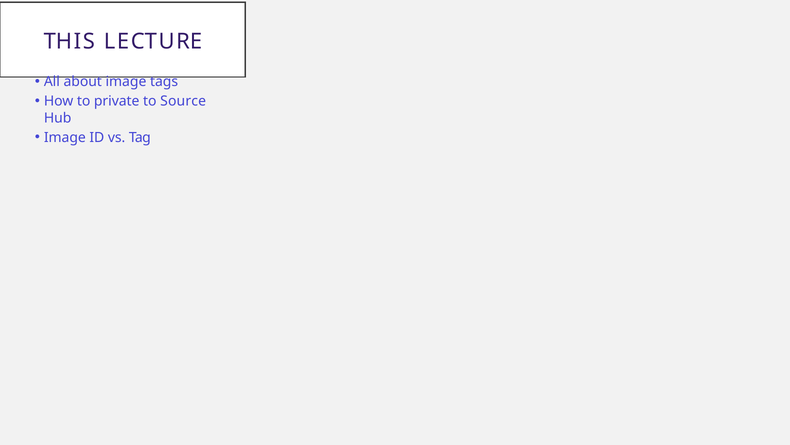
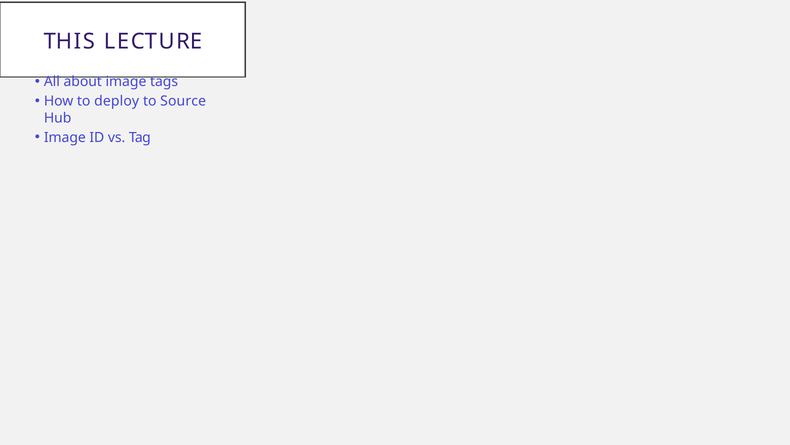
private: private -> deploy
